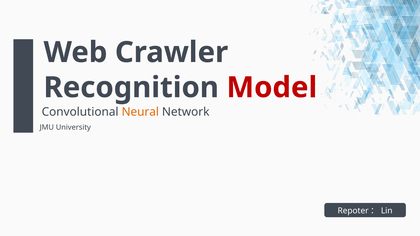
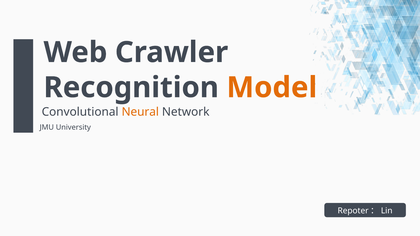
Model colour: red -> orange
